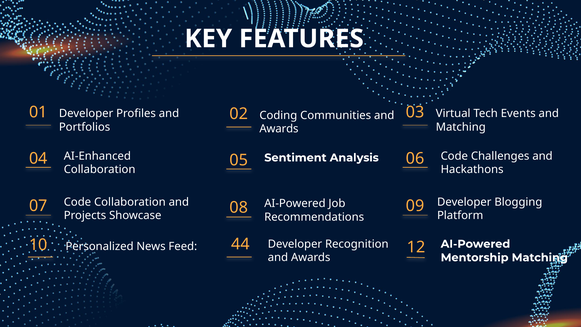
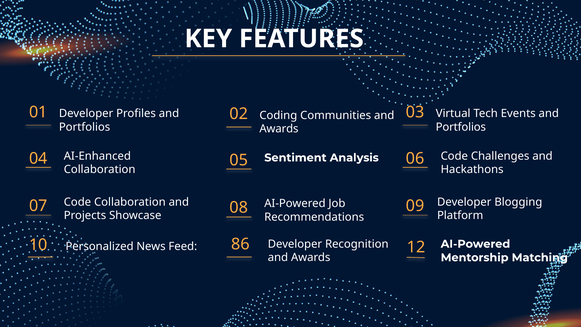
Matching at (461, 127): Matching -> Portfolios
44: 44 -> 86
